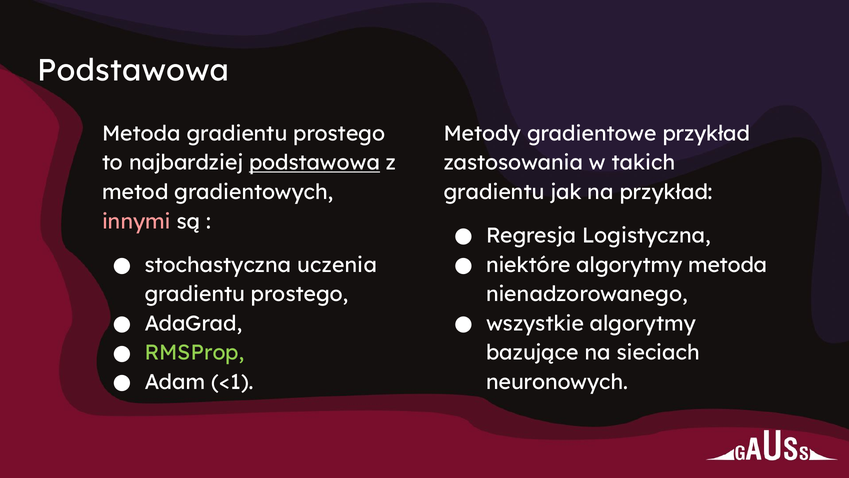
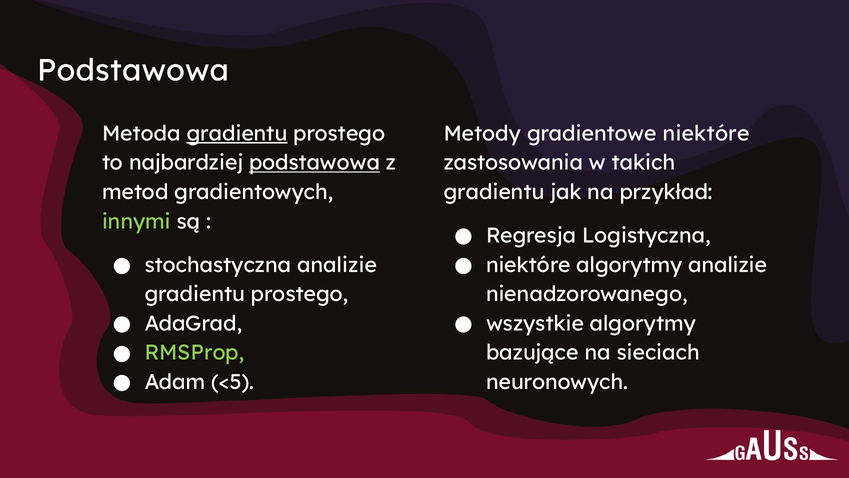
gradientu at (237, 134) underline: none -> present
gradientowe przykład: przykład -> niektóre
innymi colour: pink -> light green
stochastyczna uczenia: uczenia -> analizie
algorytmy metoda: metoda -> analizie
<1: <1 -> <5
